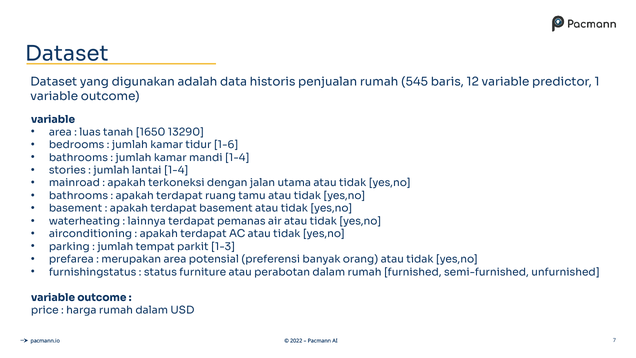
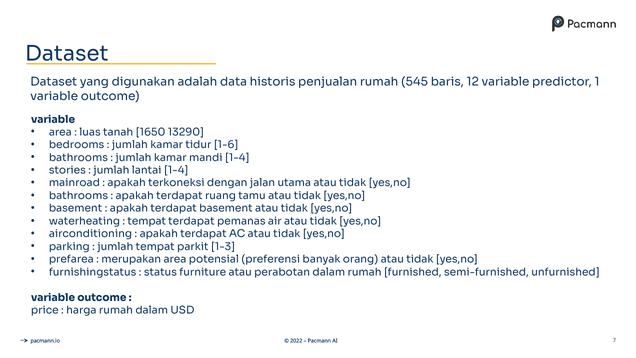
lainnya at (147, 221): lainnya -> tempat
